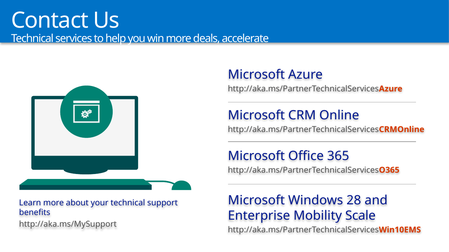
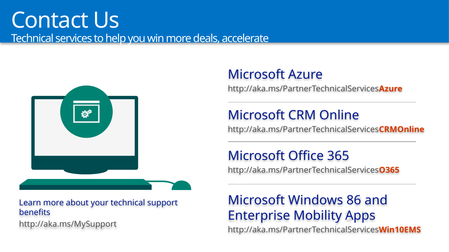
28: 28 -> 86
Scale: Scale -> Apps
